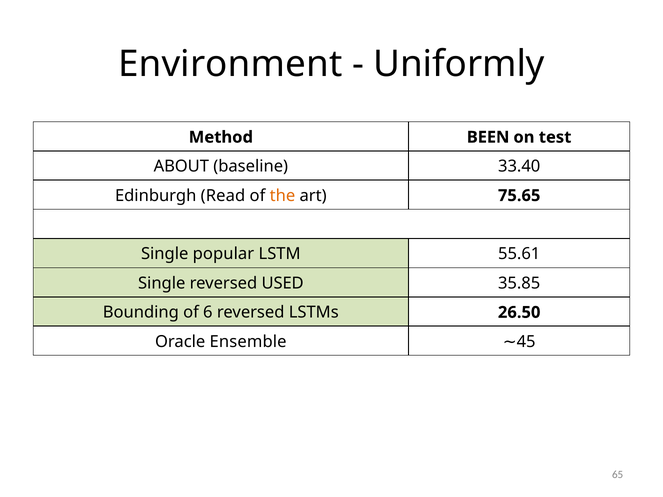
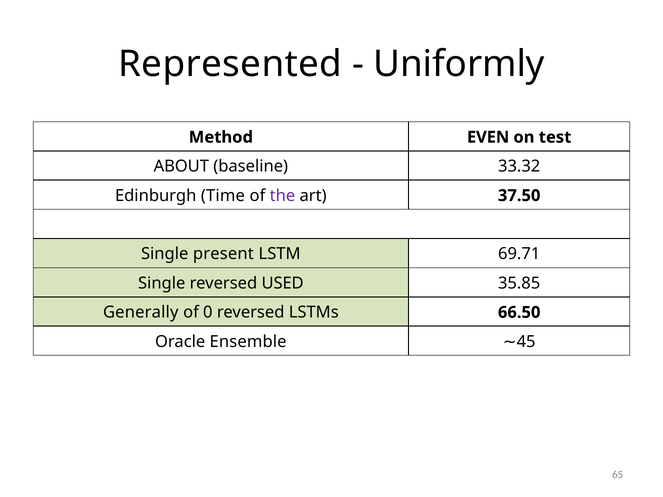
Environment: Environment -> Represented
BEEN: BEEN -> EVEN
33.40: 33.40 -> 33.32
Read: Read -> Time
the colour: orange -> purple
75.65: 75.65 -> 37.50
popular: popular -> present
55.61: 55.61 -> 69.71
Bounding: Bounding -> Generally
6: 6 -> 0
26.50: 26.50 -> 66.50
